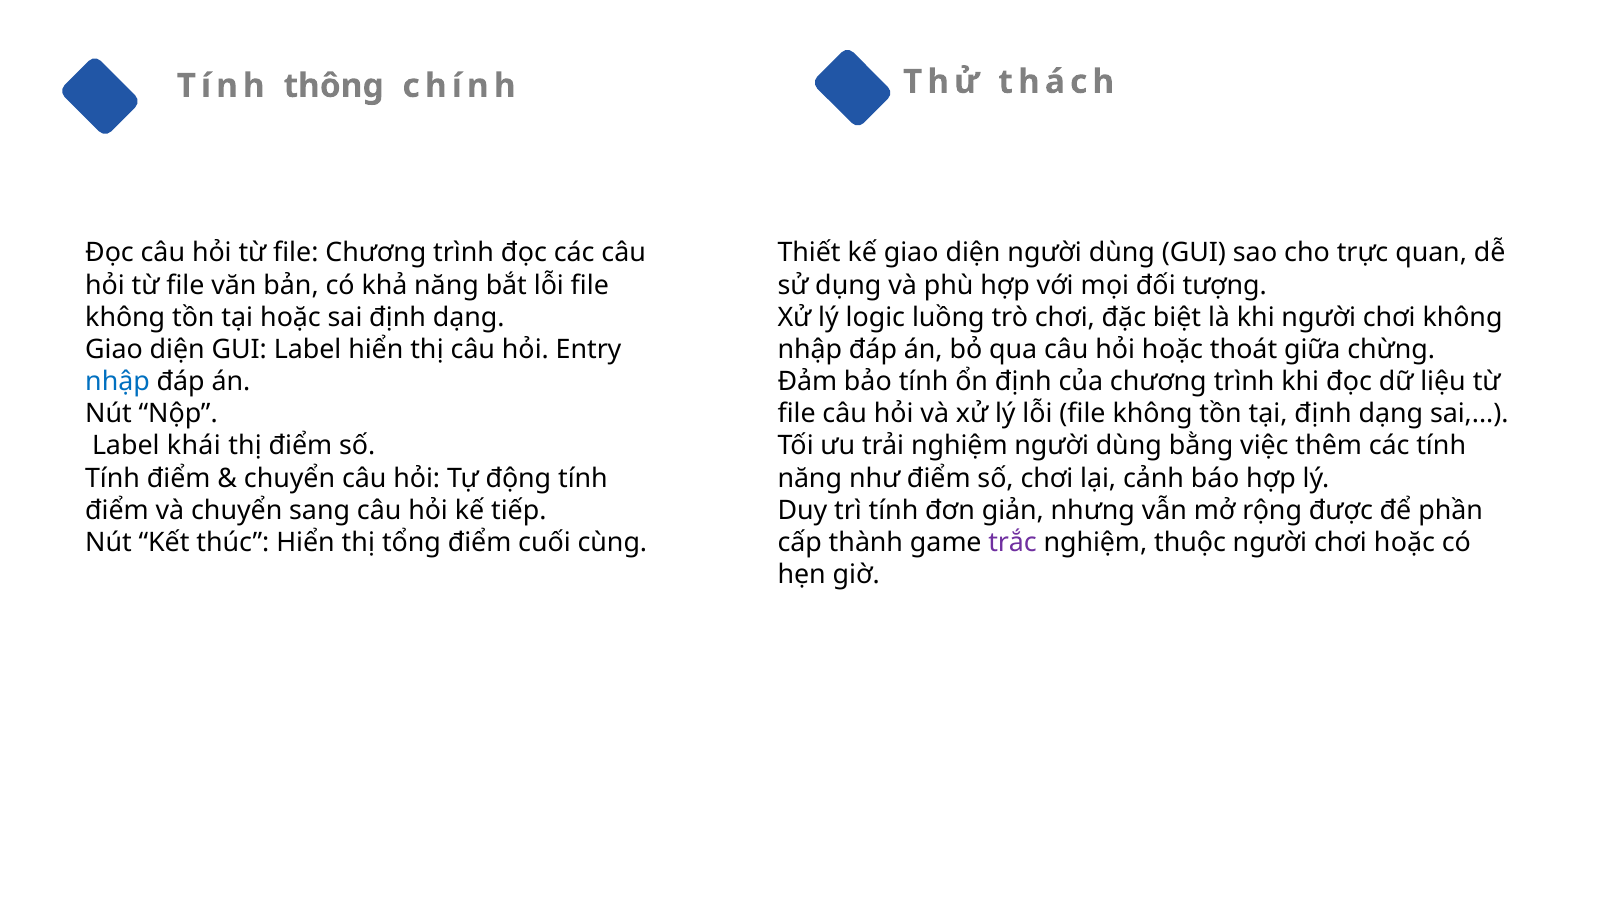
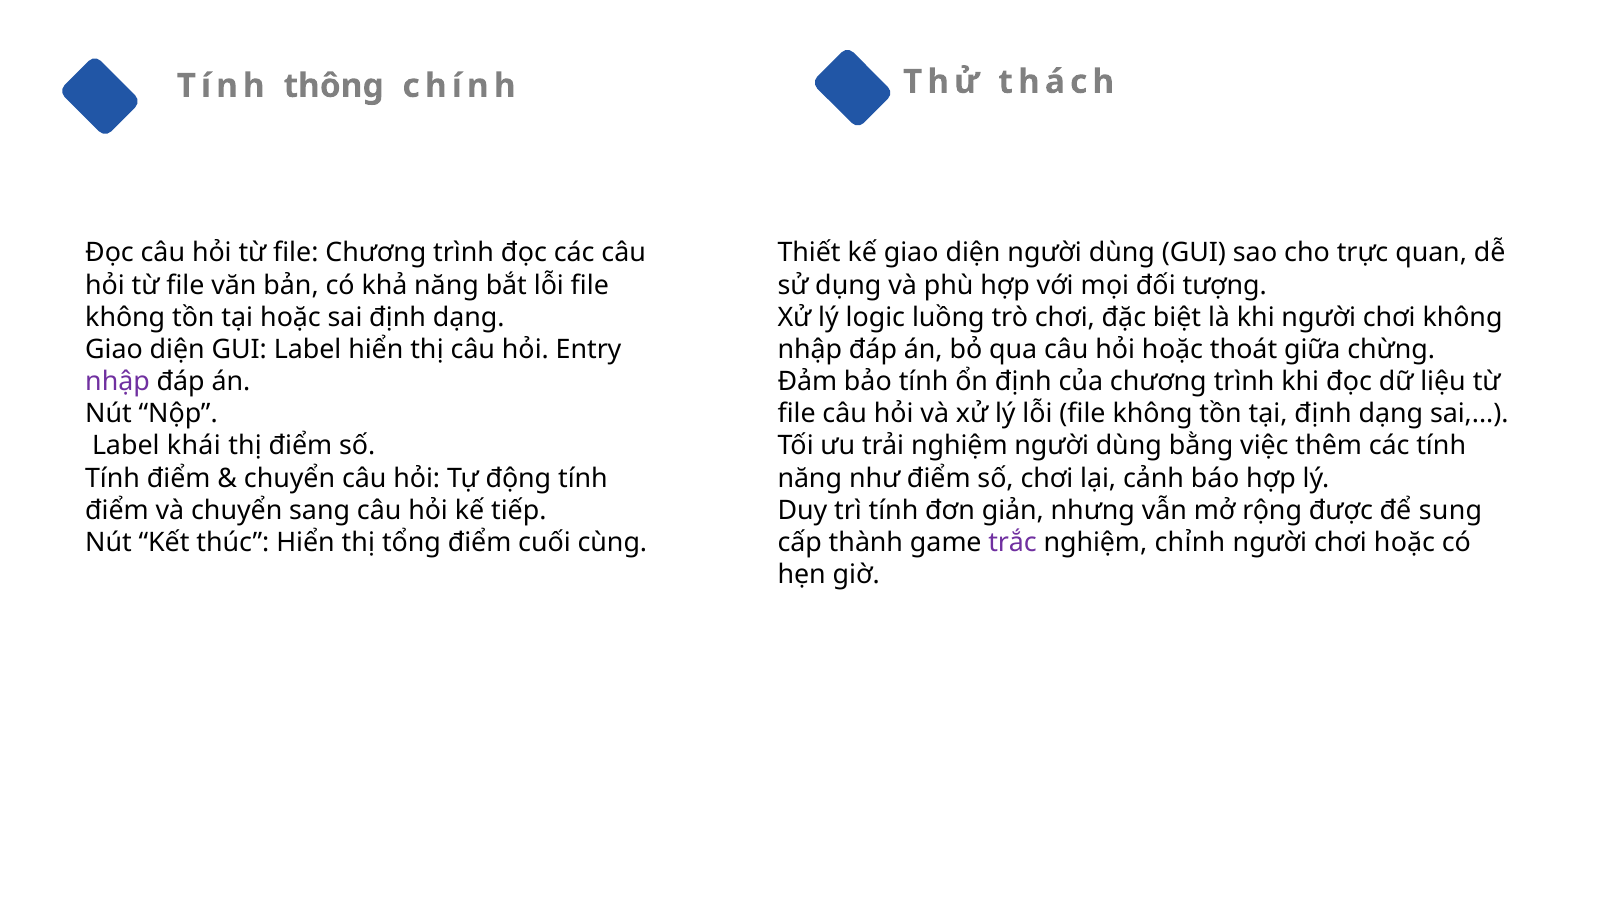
nhập at (118, 382) colour: blue -> purple
phần: phần -> sung
thuộc: thuộc -> chỉnh
